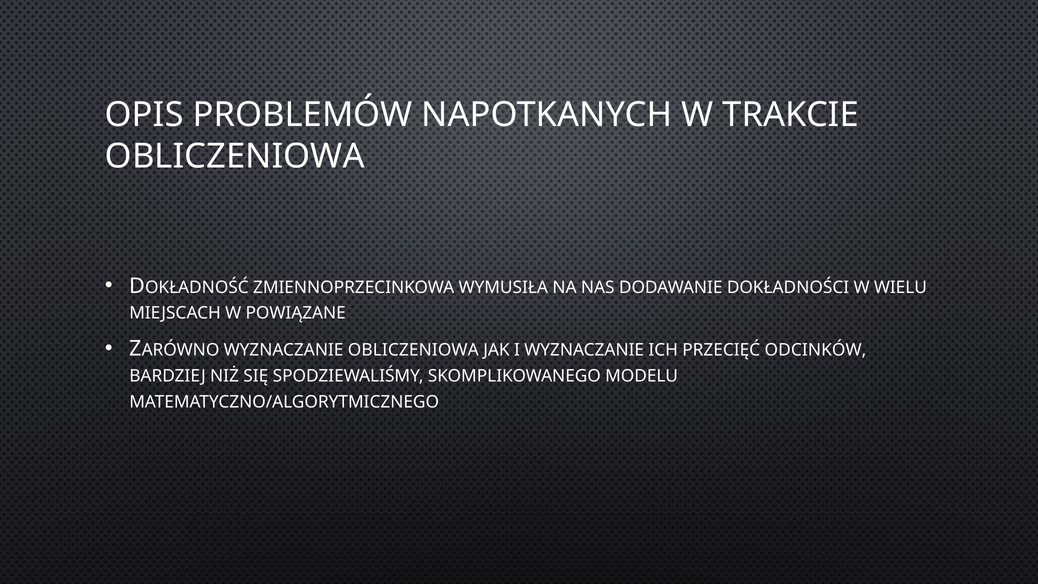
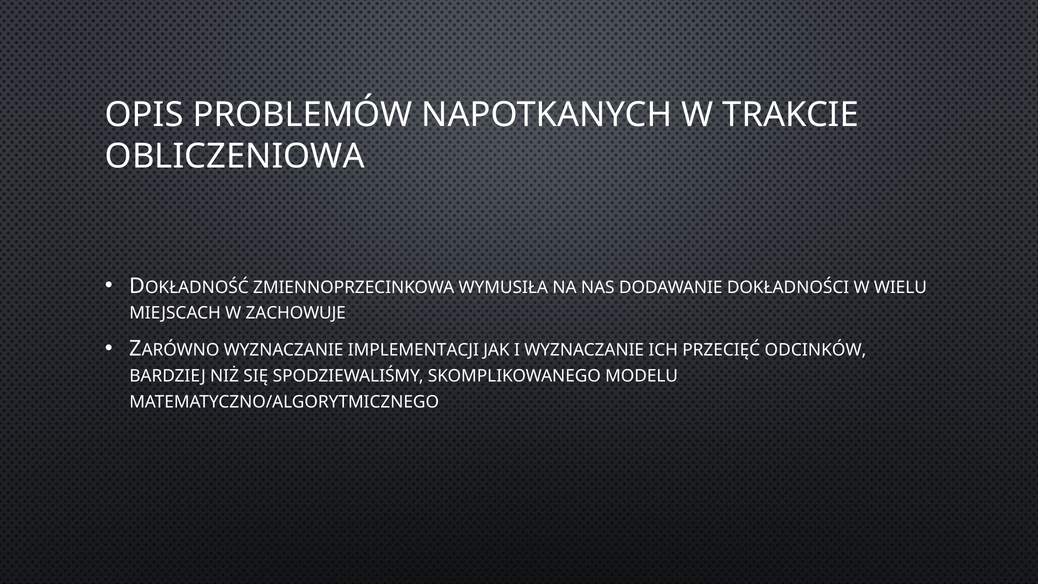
POWIĄZANE: POWIĄZANE -> ZACHOWUJE
WYZNACZANIE OBLICZENIOWA: OBLICZENIOWA -> IMPLEMENTACJI
